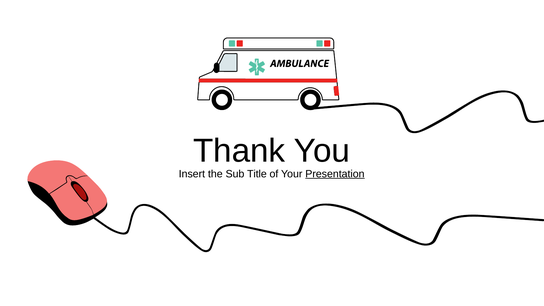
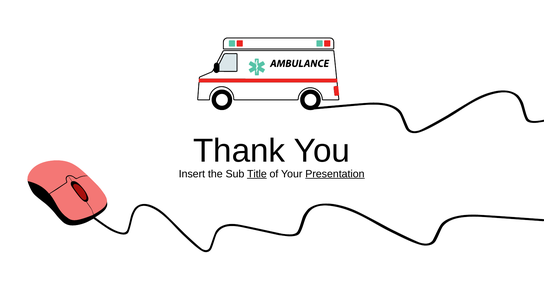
Title underline: none -> present
